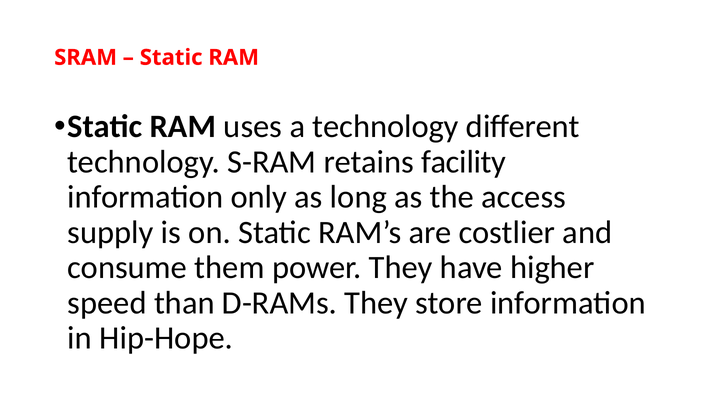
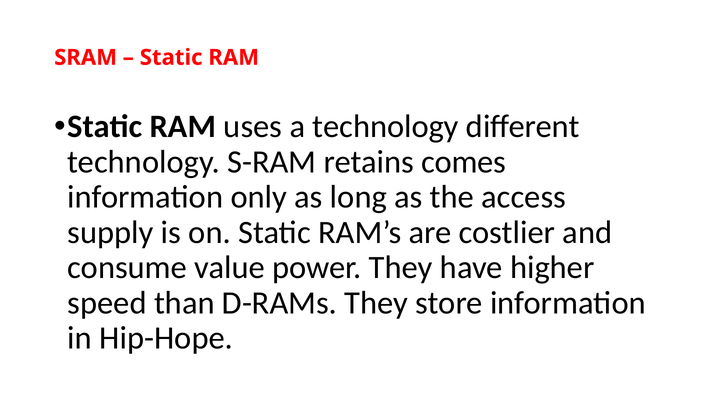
facility: facility -> comes
them: them -> value
